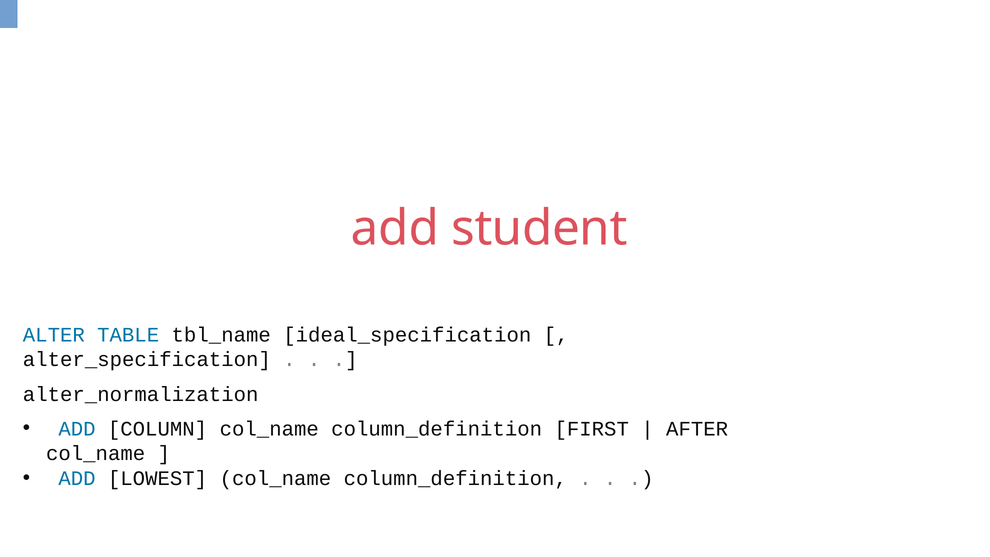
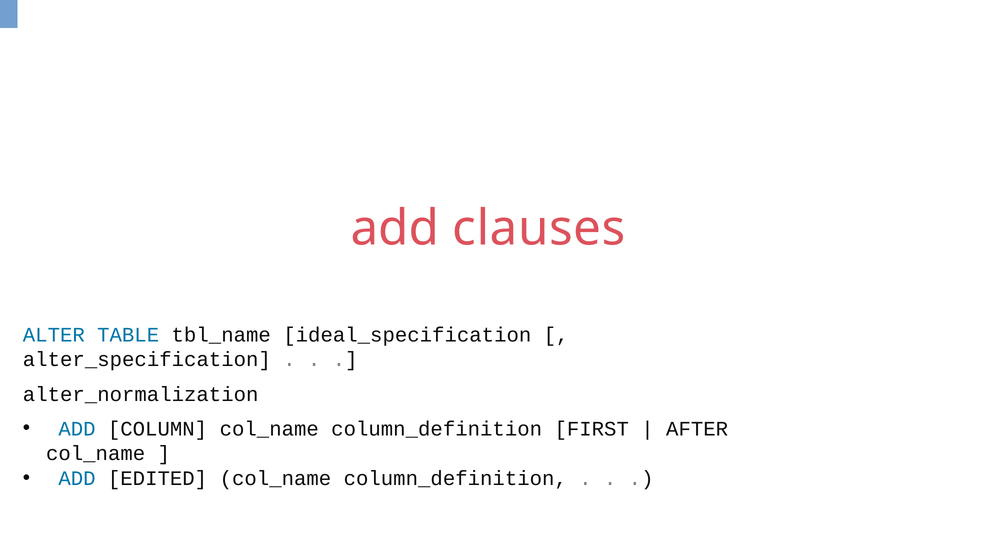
student: student -> clauses
LOWEST: LOWEST -> EDITED
